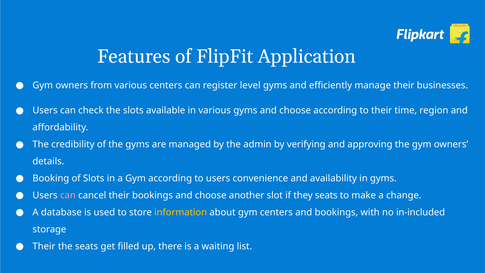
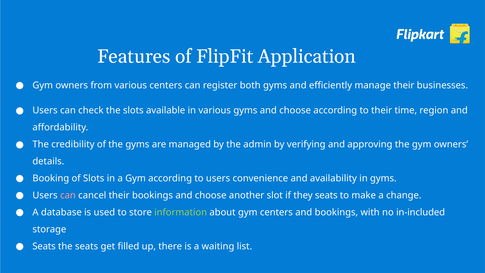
level: level -> both
information colour: yellow -> light green
Their at (44, 246): Their -> Seats
